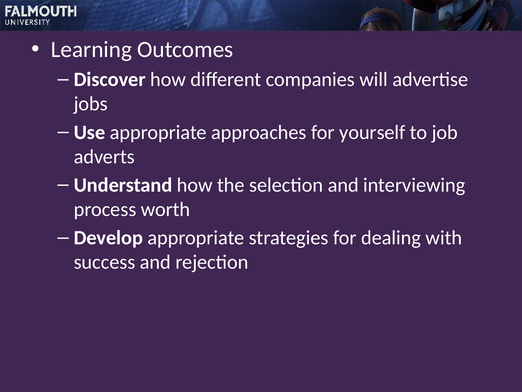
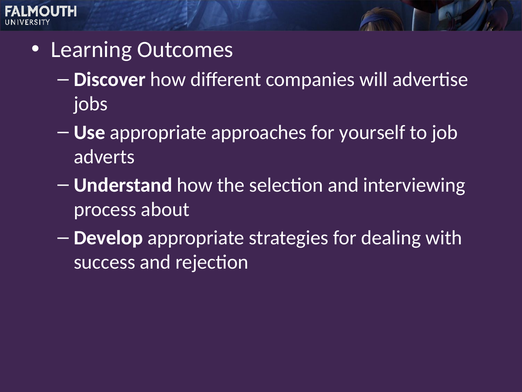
worth: worth -> about
